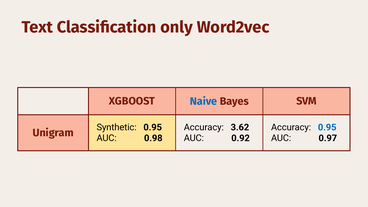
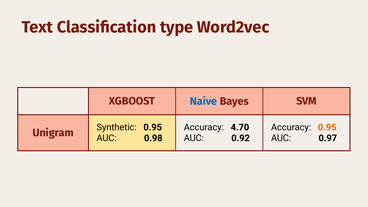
only: only -> type
3.62: 3.62 -> 4.70
0.95 at (327, 127) colour: blue -> orange
